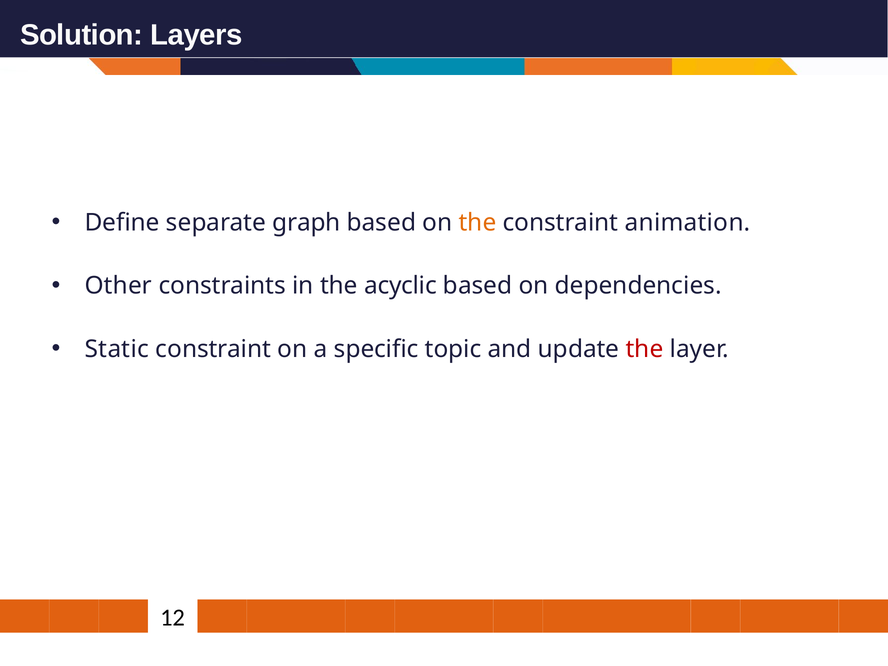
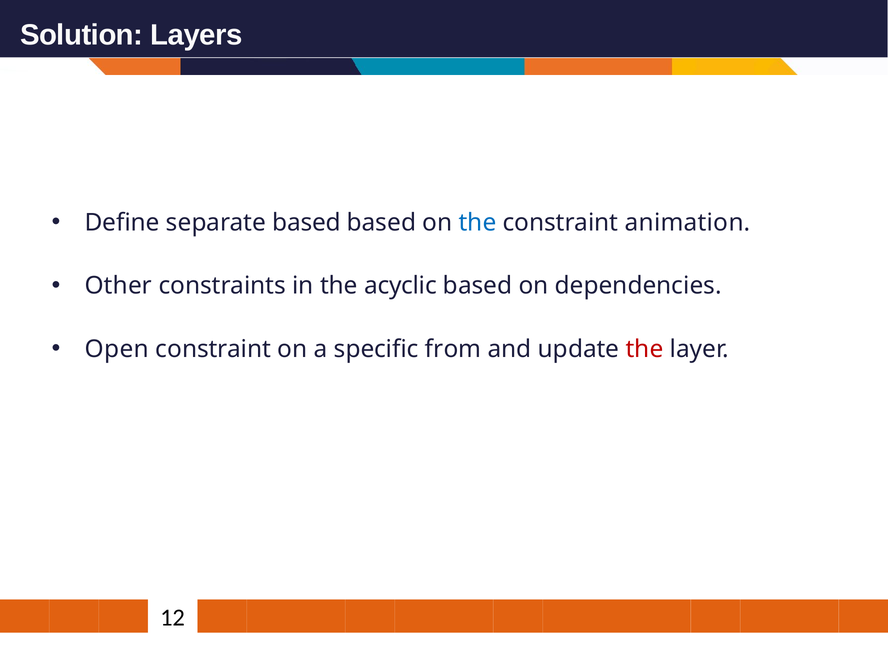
separate graph: graph -> based
the at (478, 222) colour: orange -> blue
Static: Static -> Open
topic: topic -> from
